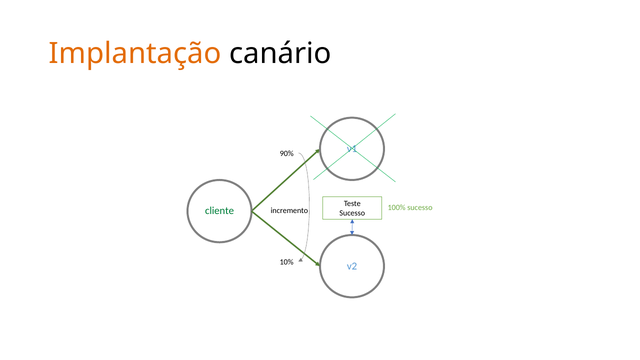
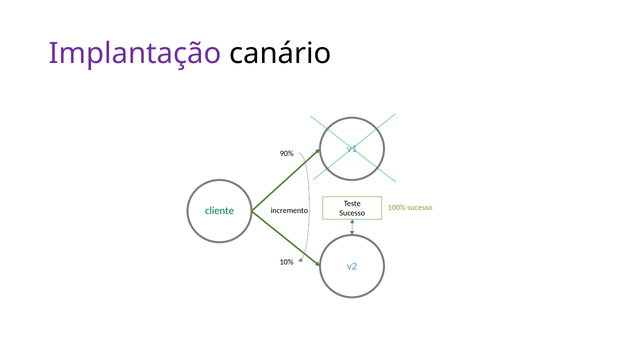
Implantação colour: orange -> purple
